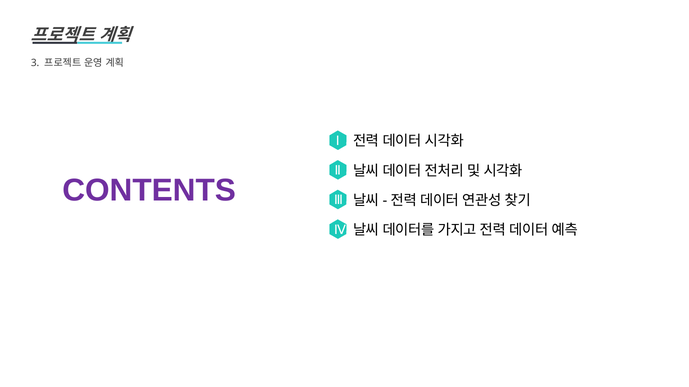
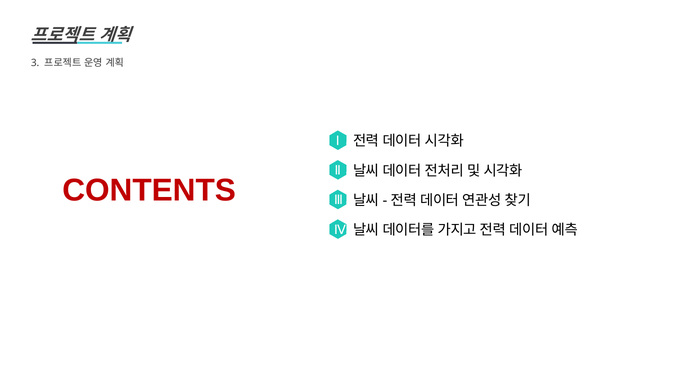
CONTENTS colour: purple -> red
